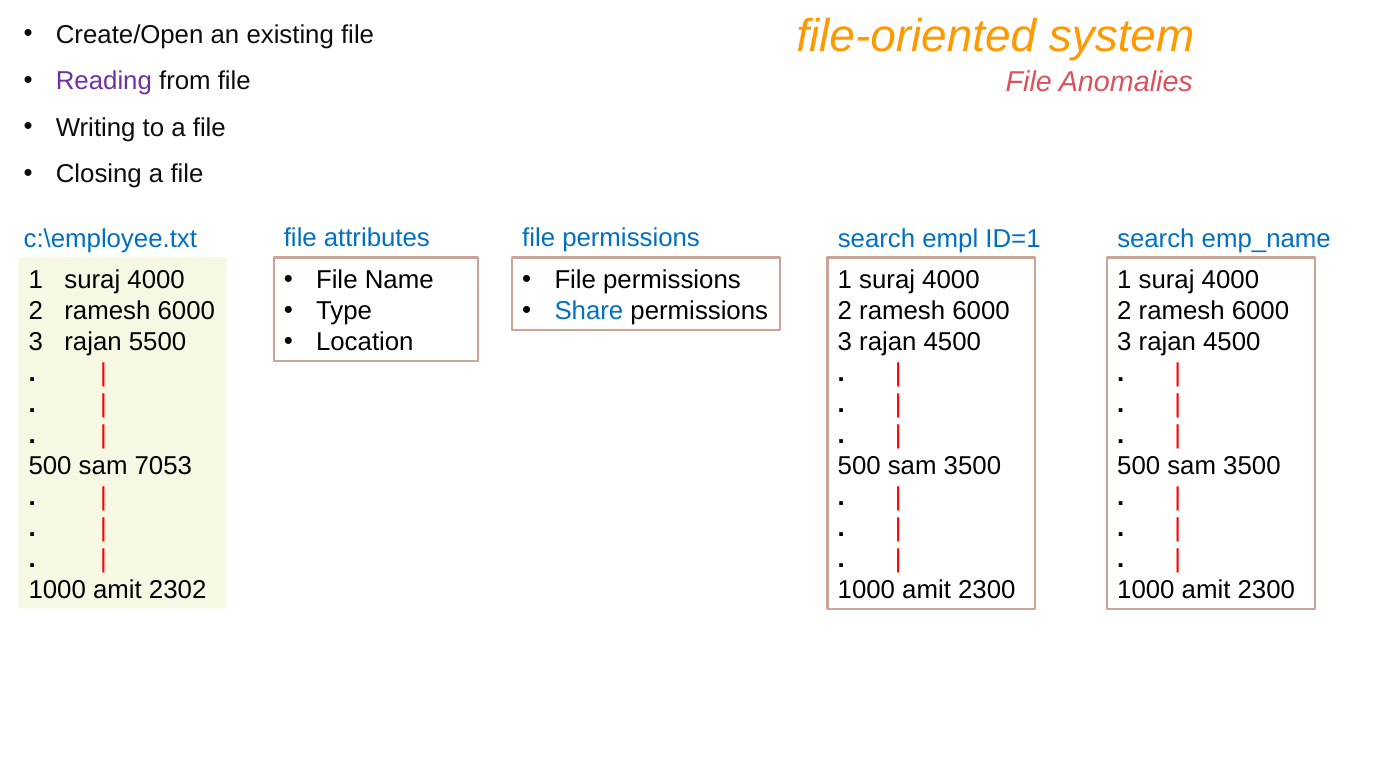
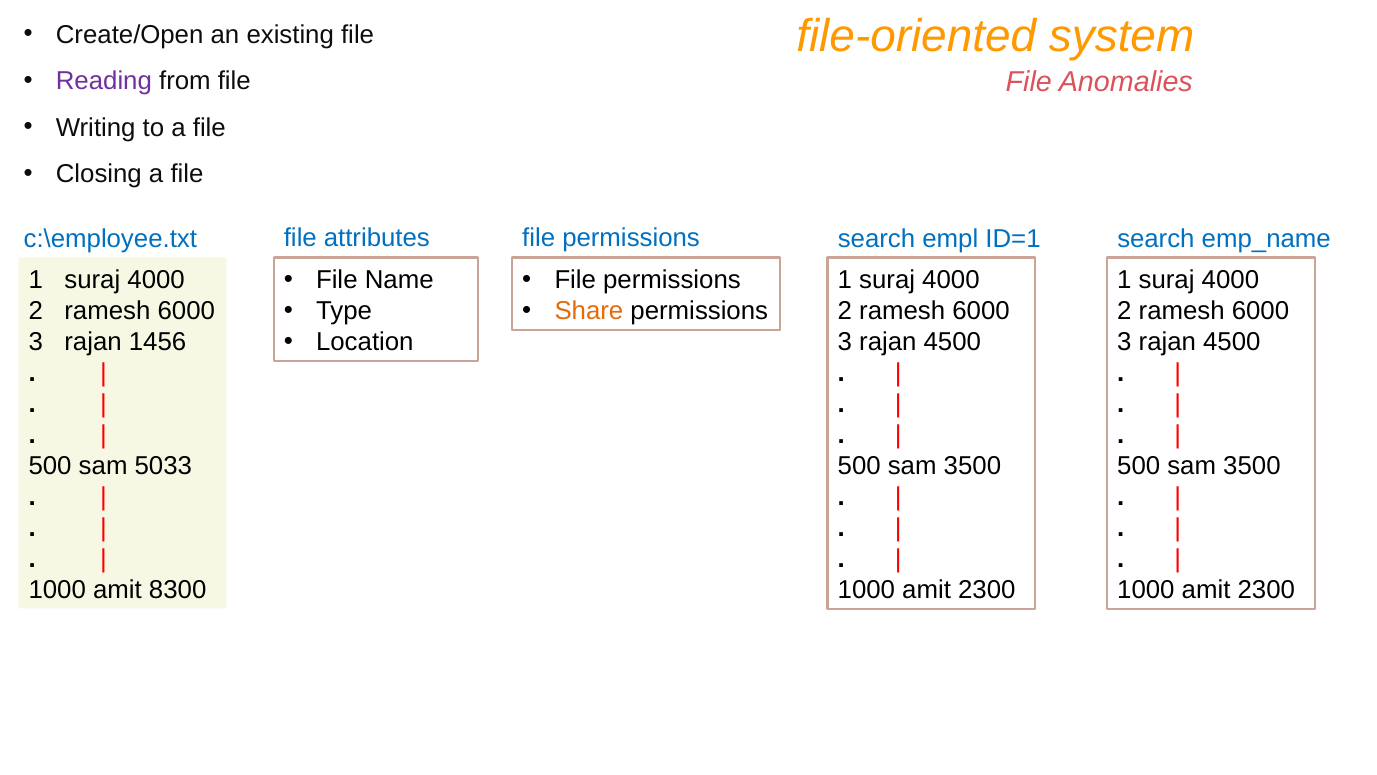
Share colour: blue -> orange
5500: 5500 -> 1456
7053: 7053 -> 5033
2302: 2302 -> 8300
